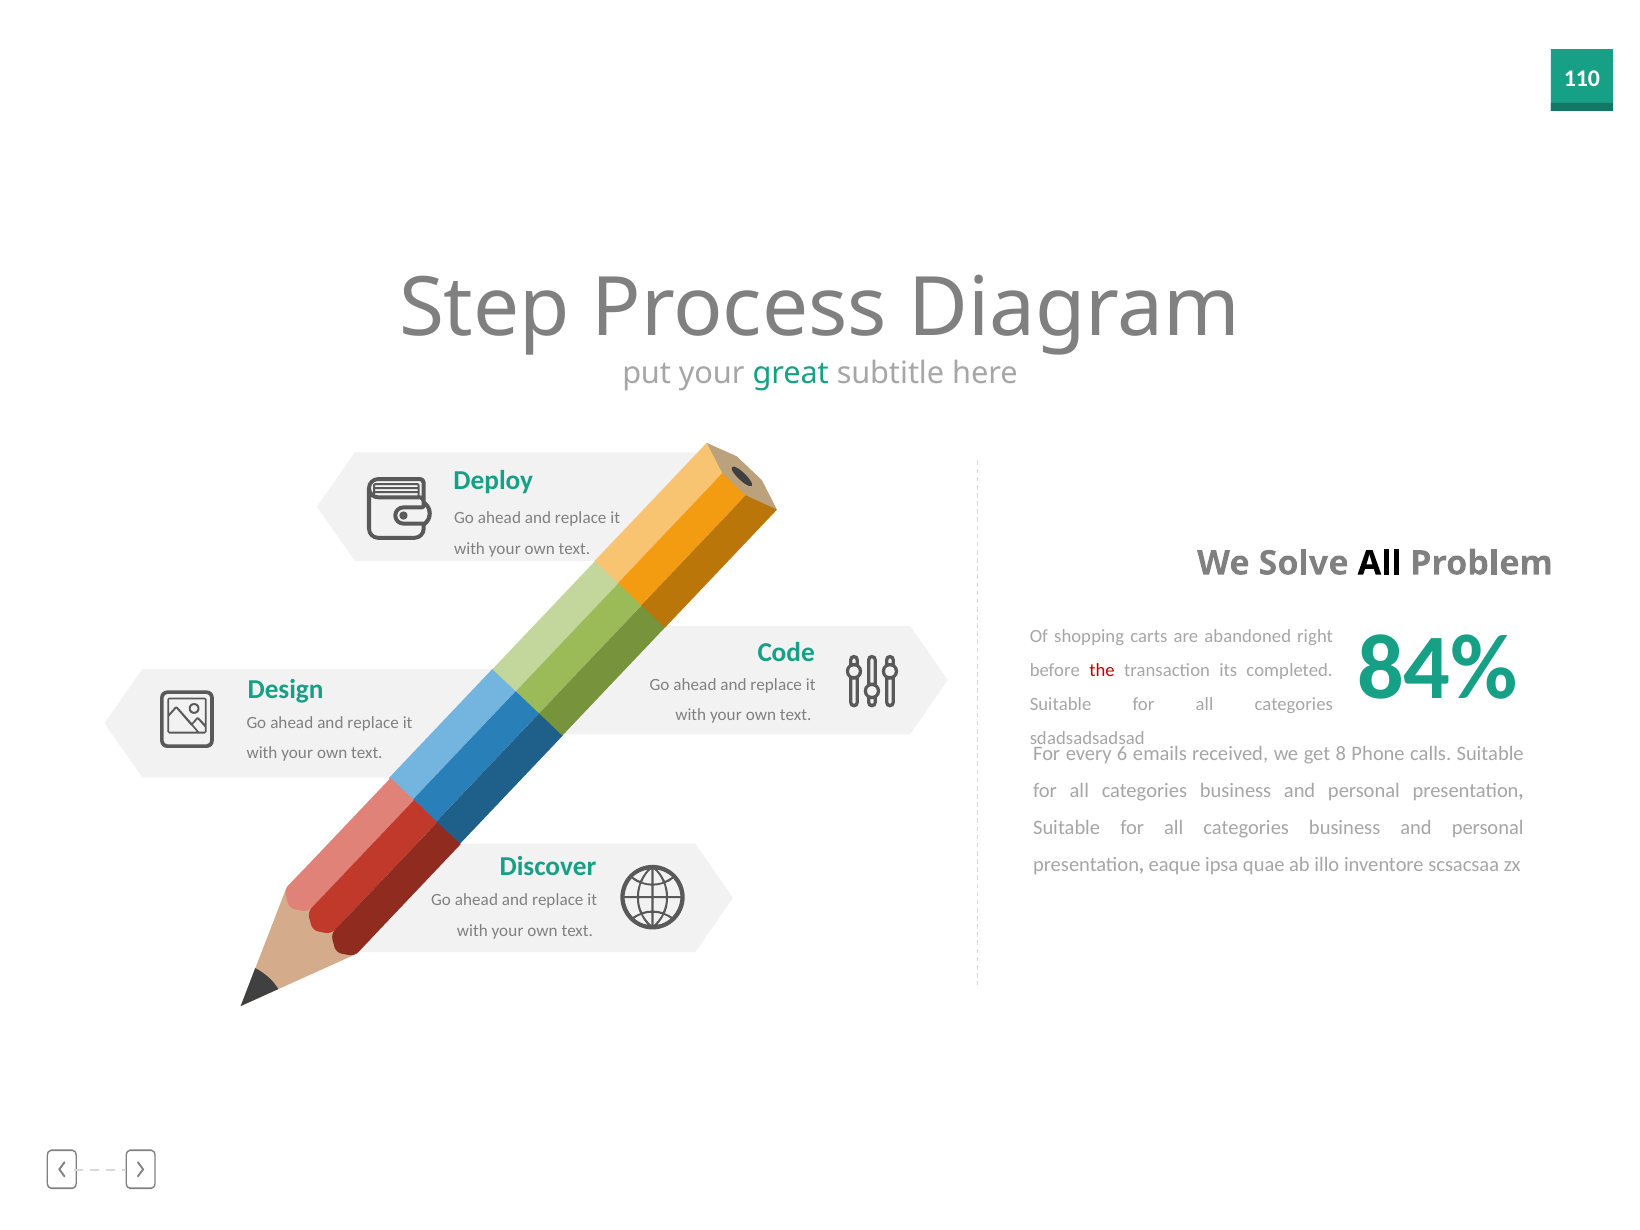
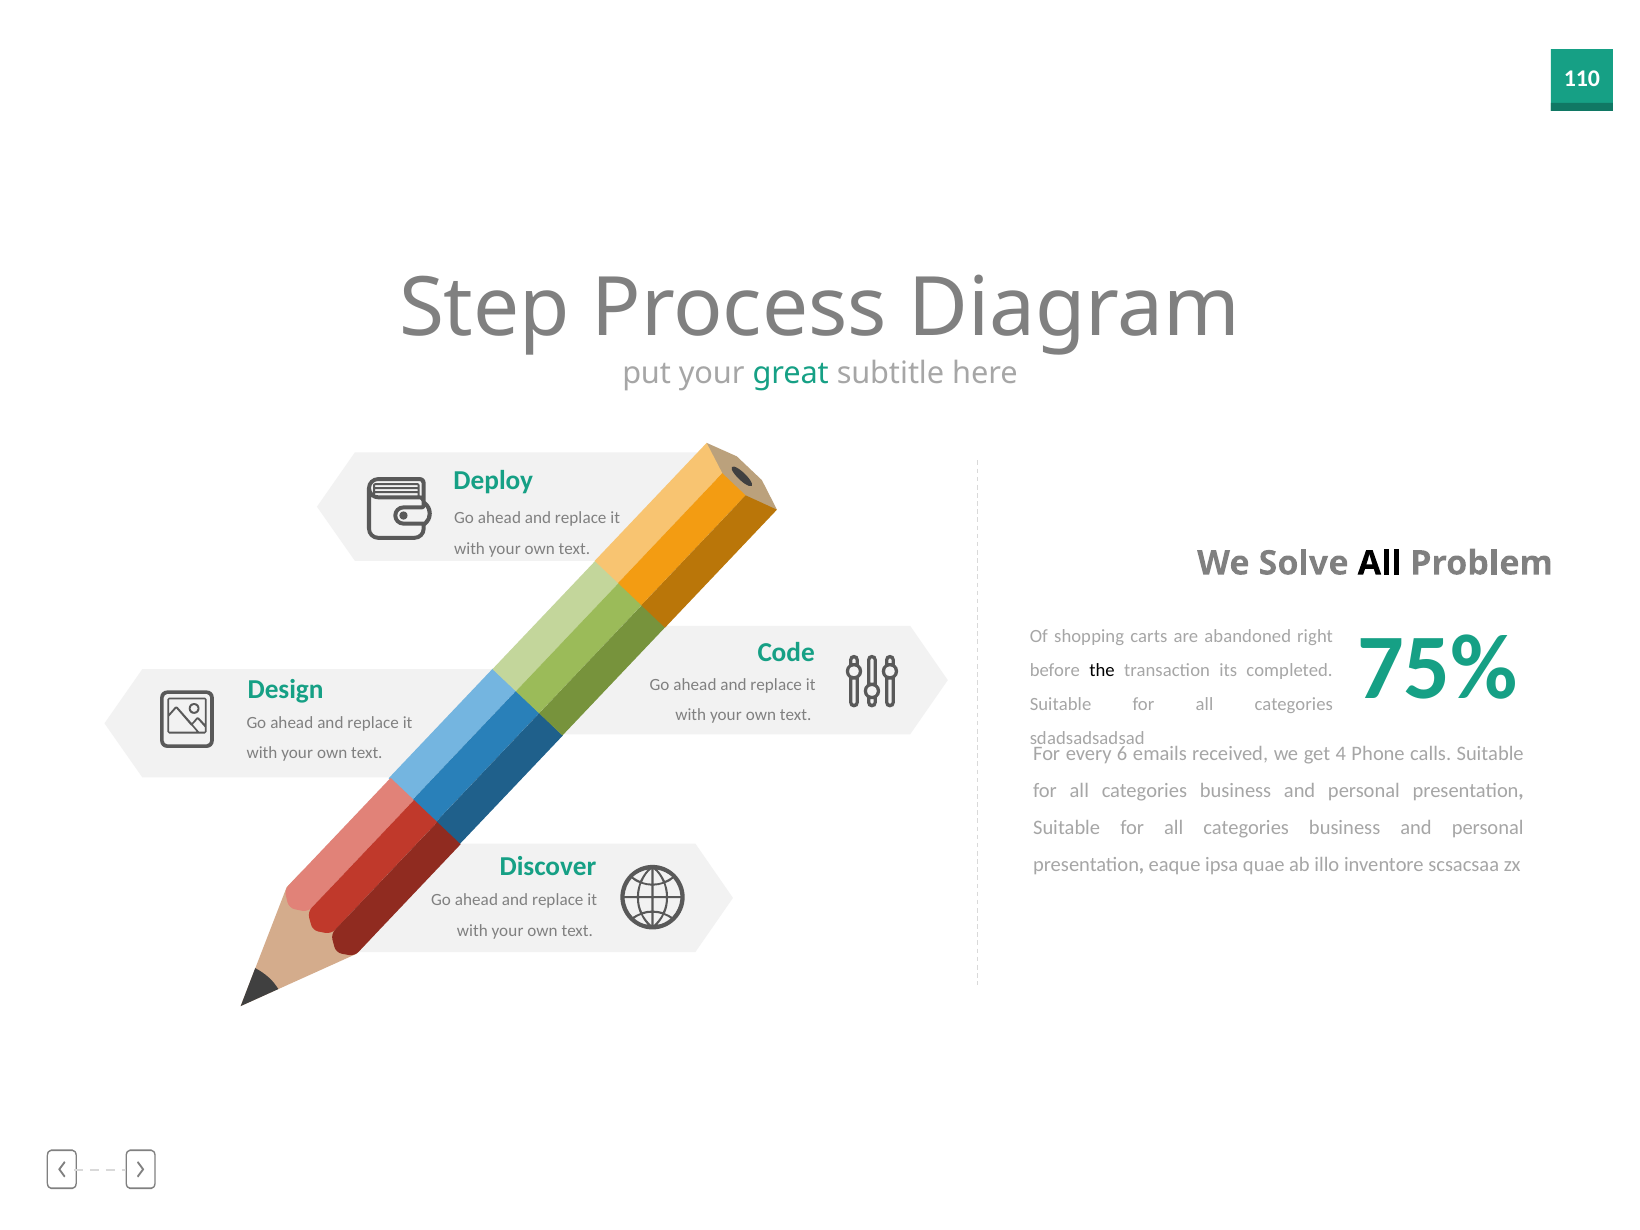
84%: 84% -> 75%
the colour: red -> black
8: 8 -> 4
